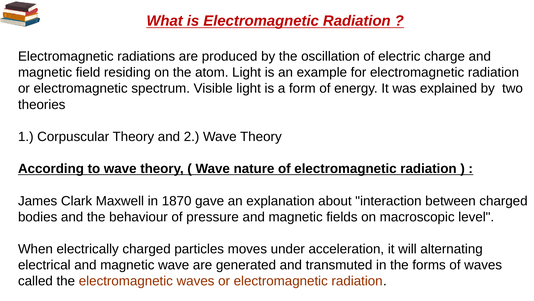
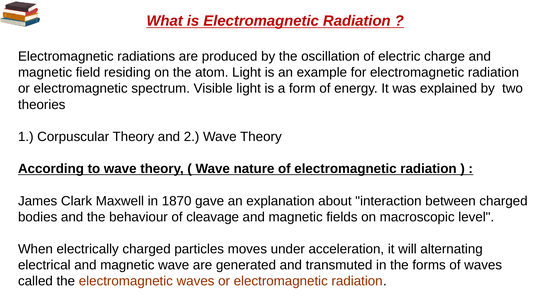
pressure: pressure -> cleavage
